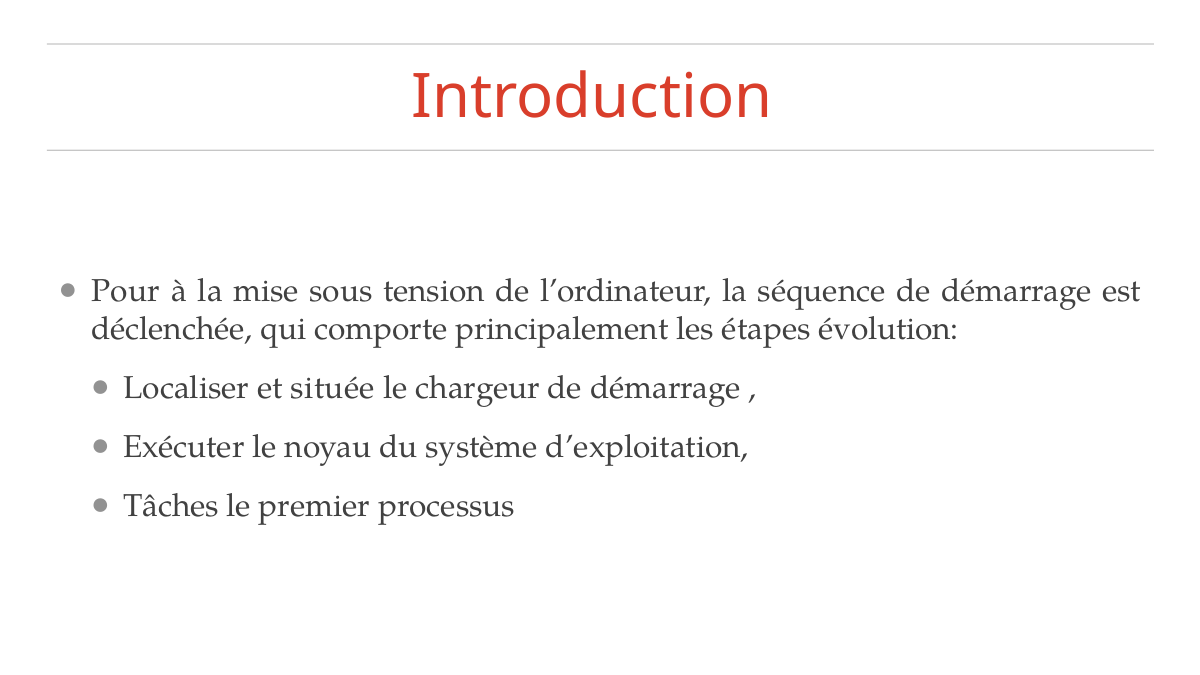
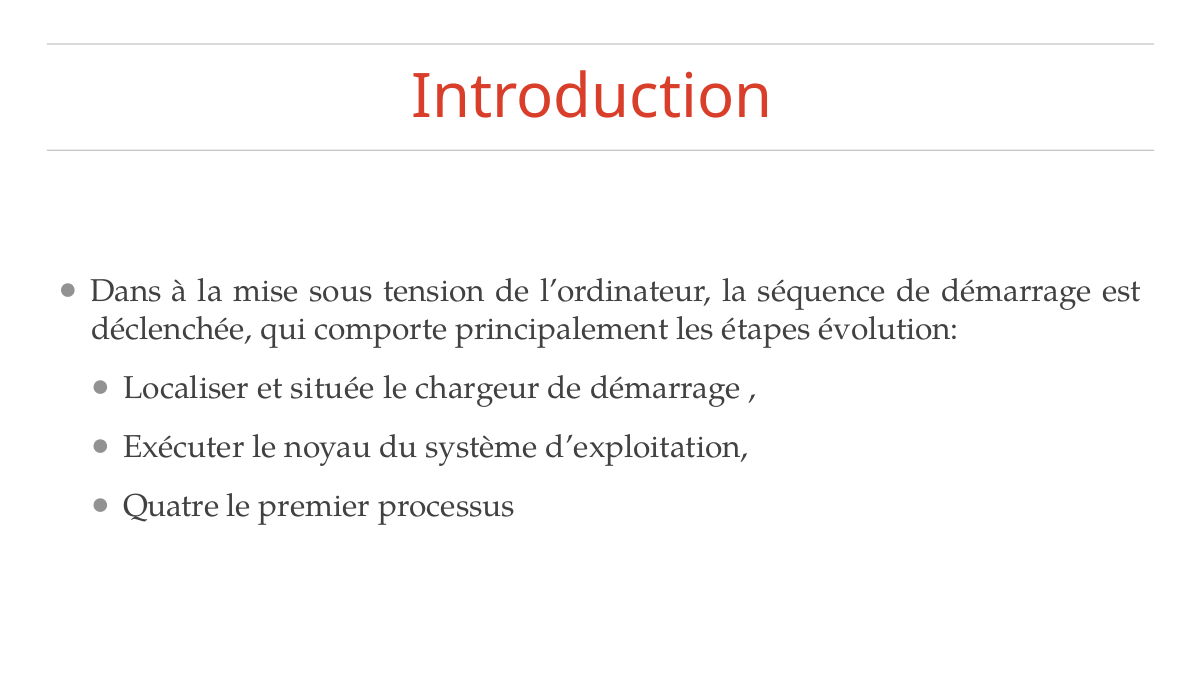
Pour: Pour -> Dans
Tâches: Tâches -> Quatre
